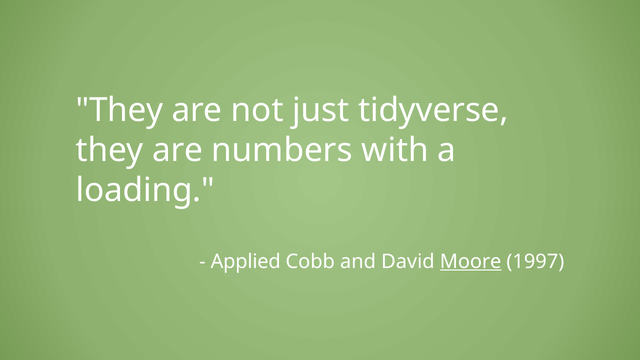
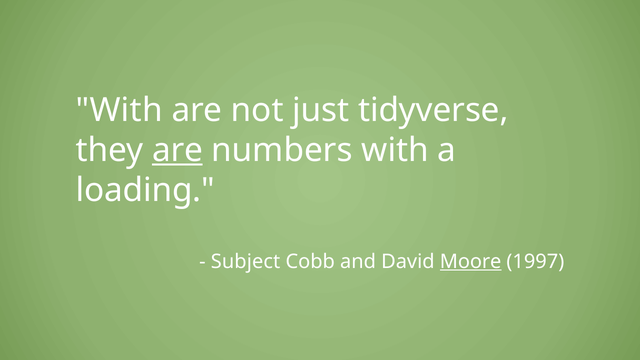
They at (119, 110): They -> With
are at (177, 150) underline: none -> present
Applied: Applied -> Subject
